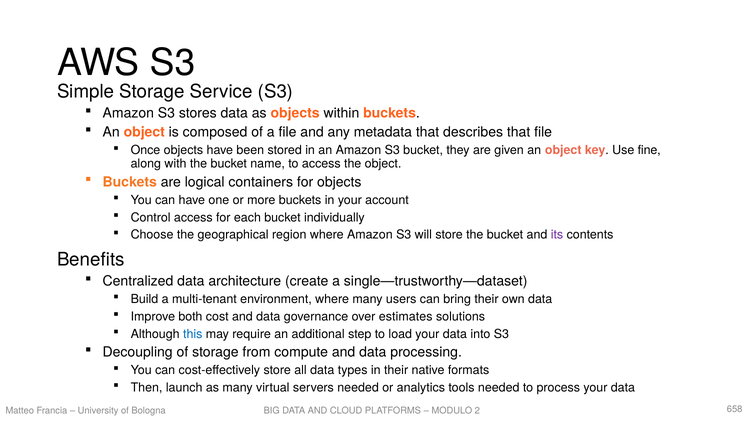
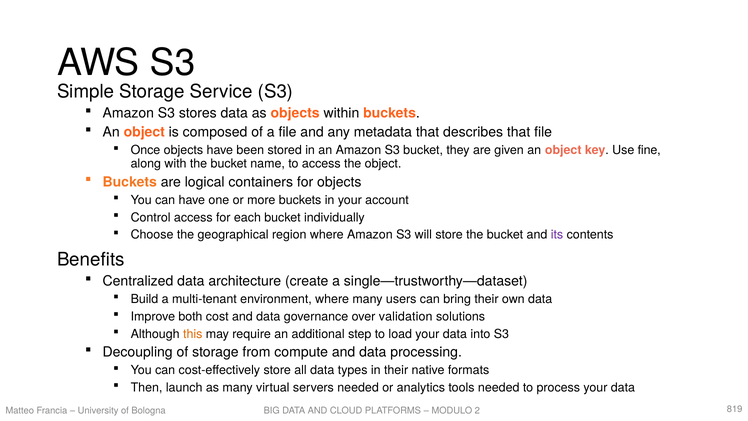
estimates: estimates -> validation
this colour: blue -> orange
658: 658 -> 819
